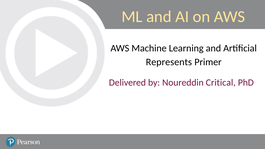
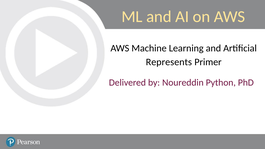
Critical: Critical -> Python
